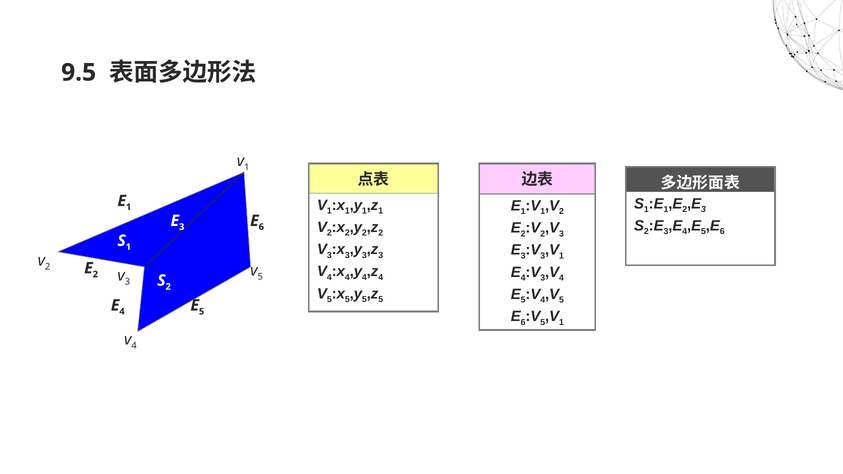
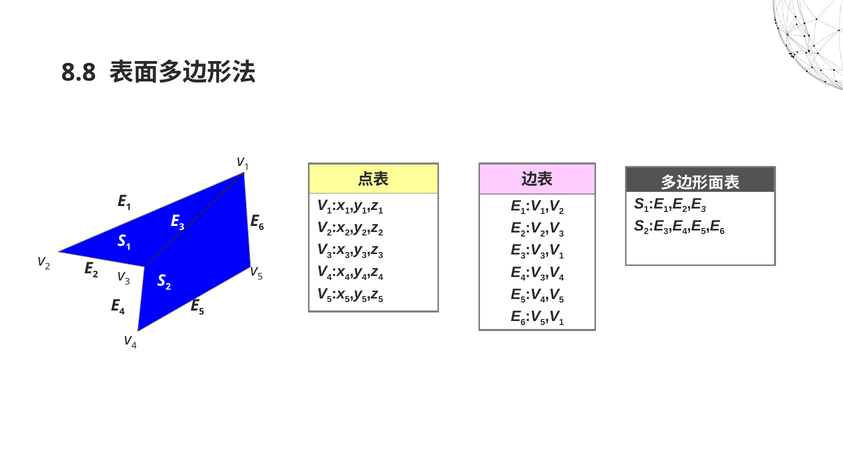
9.5: 9.5 -> 8.8
